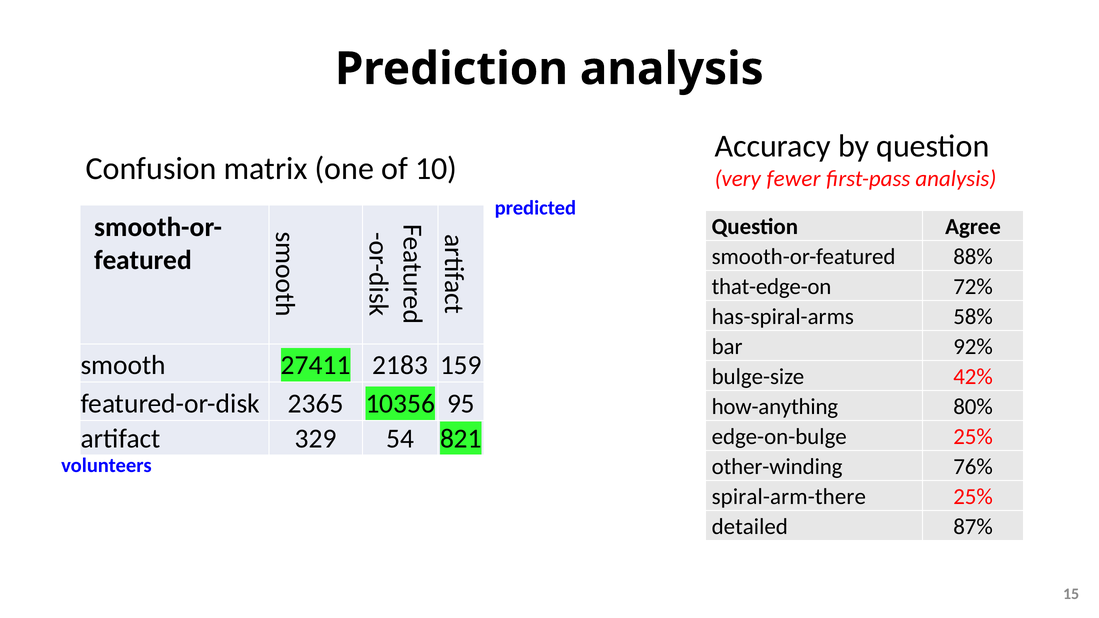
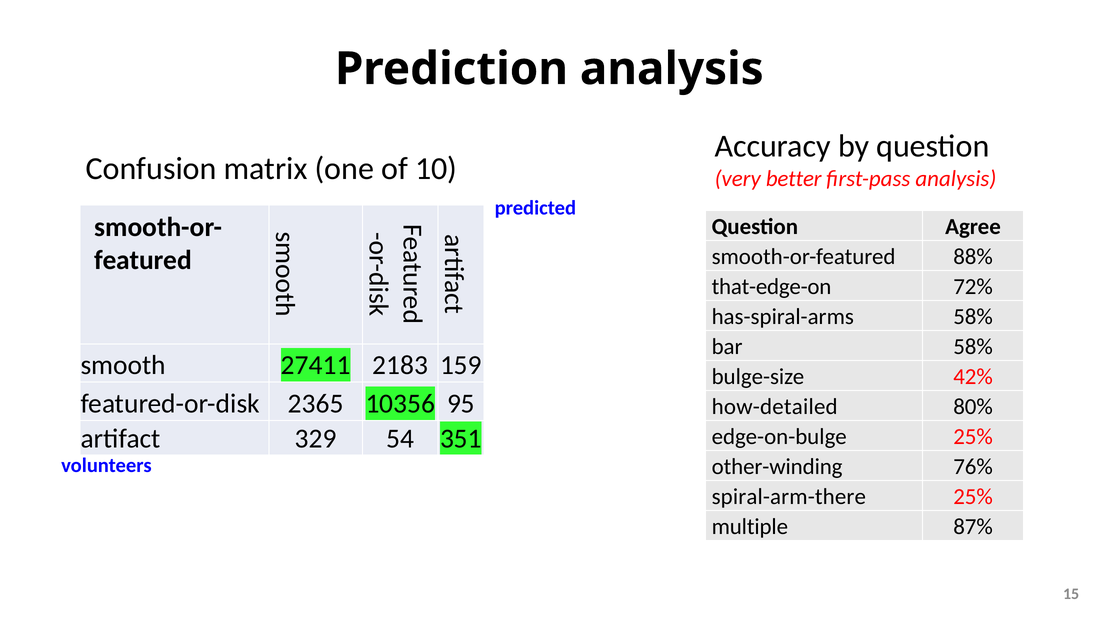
fewer: fewer -> better
bar 92%: 92% -> 58%
how-anything: how-anything -> how-detailed
821: 821 -> 351
detailed: detailed -> multiple
